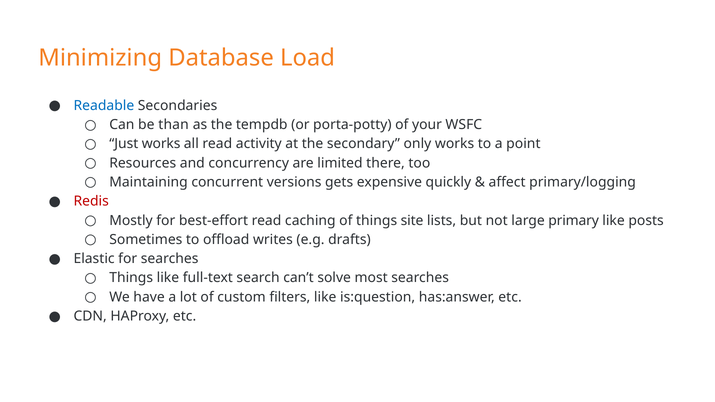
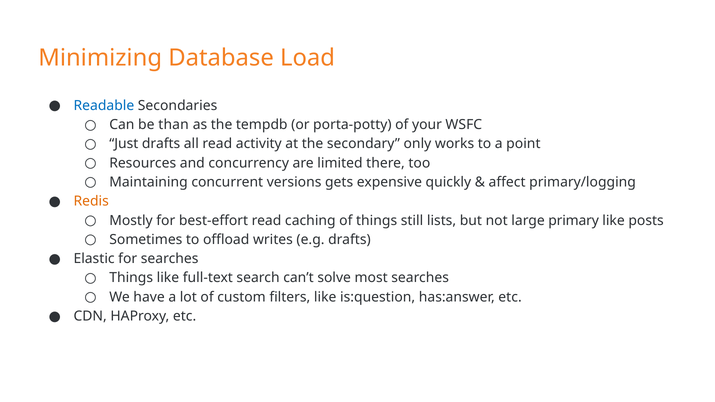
Just works: works -> drafts
Redis colour: red -> orange
site: site -> still
